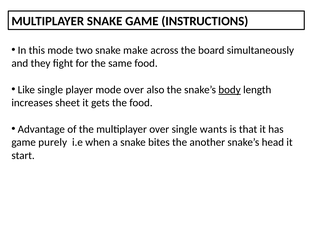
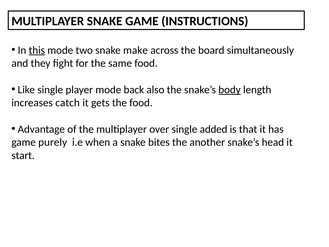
this underline: none -> present
mode over: over -> back
sheet: sheet -> catch
wants: wants -> added
